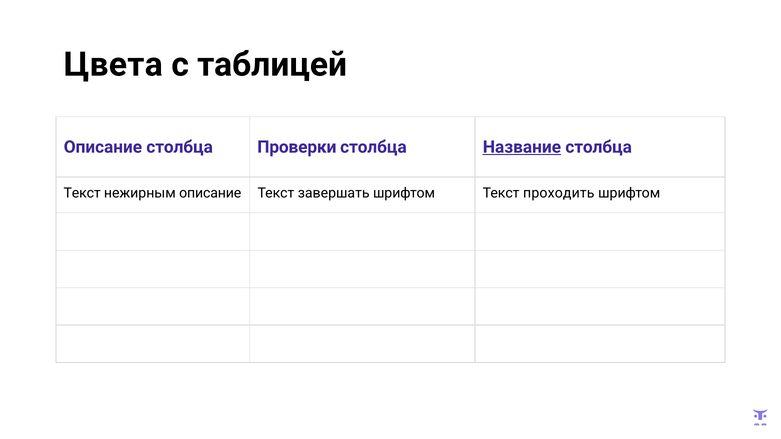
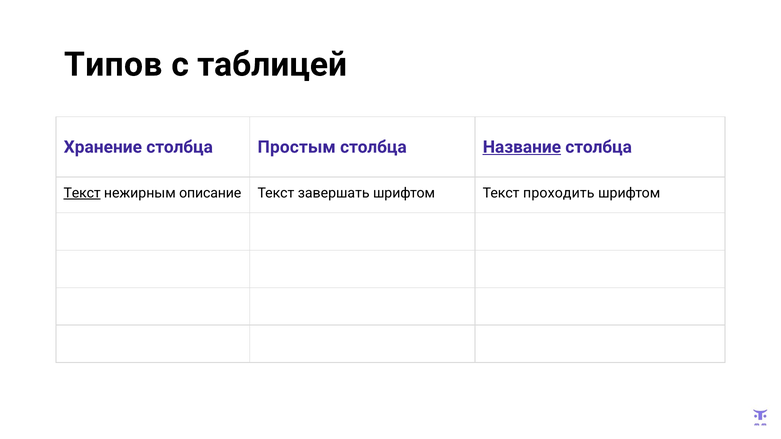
Цвета: Цвета -> Типов
Описание at (103, 147): Описание -> Хранение
Проверки: Проверки -> Простым
Текст at (82, 193) underline: none -> present
